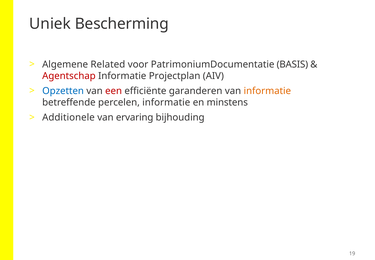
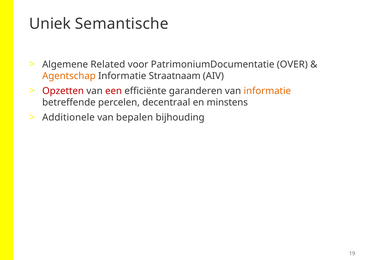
Bescherming: Bescherming -> Semantische
BASIS: BASIS -> OVER
Agentschap colour: red -> orange
Projectplan: Projectplan -> Straatnaam
Opzetten colour: blue -> red
percelen informatie: informatie -> decentraal
ervaring: ervaring -> bepalen
